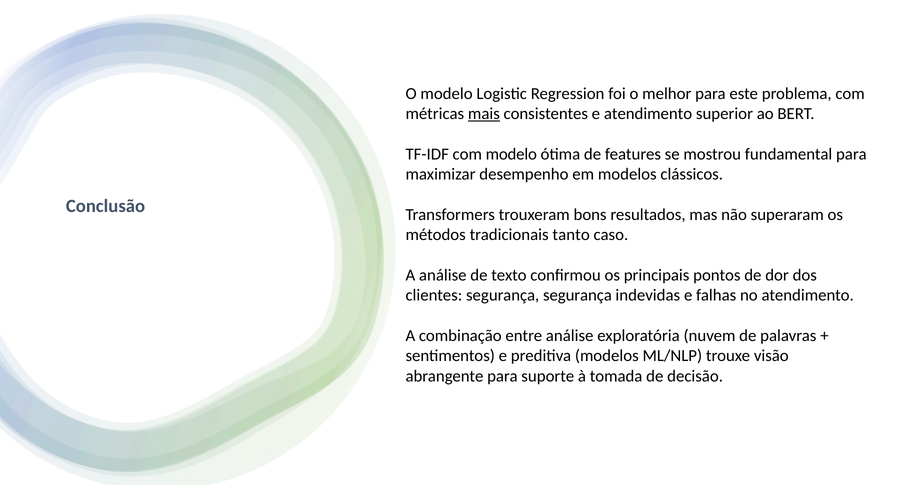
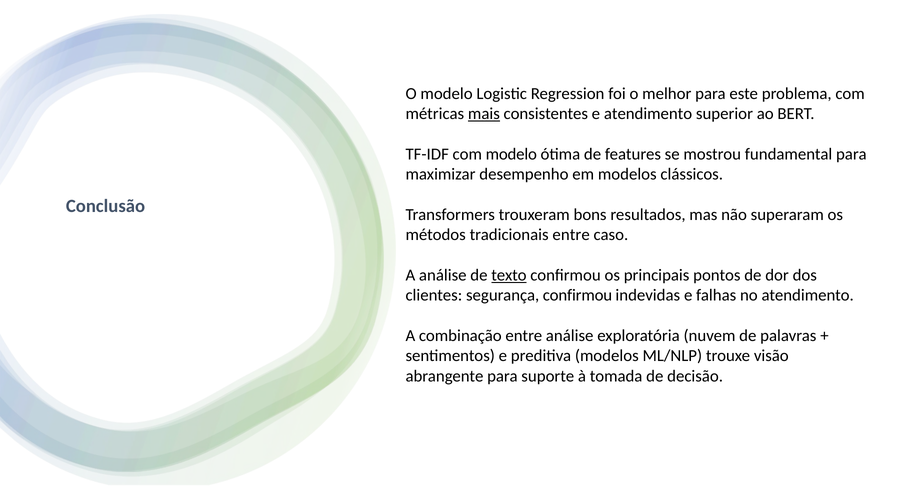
tradicionais tanto: tanto -> entre
texto underline: none -> present
segurança segurança: segurança -> confirmou
